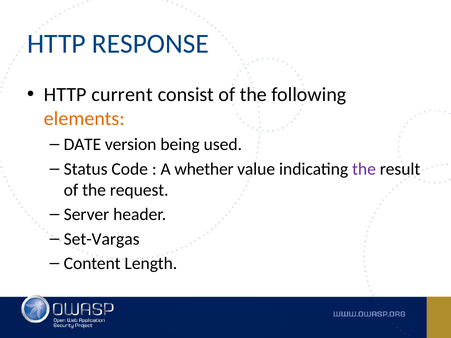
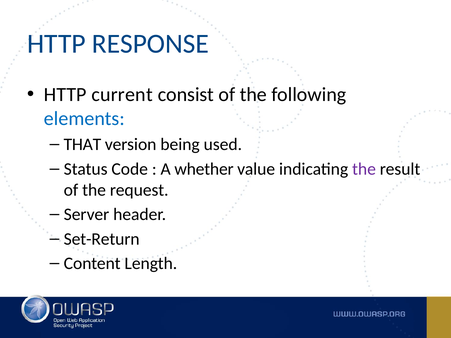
elements colour: orange -> blue
DATE: DATE -> THAT
Set-Vargas: Set-Vargas -> Set-Return
